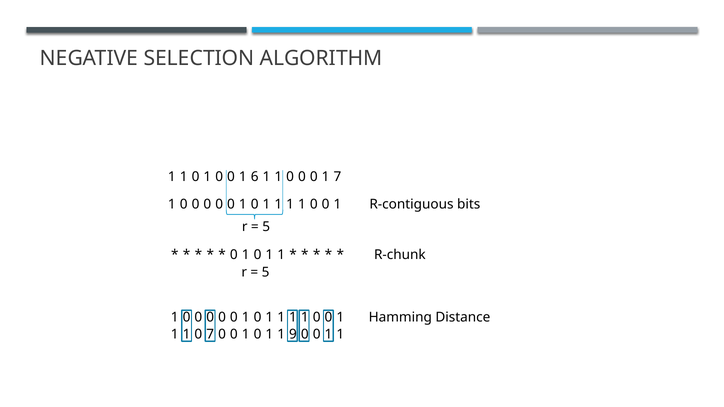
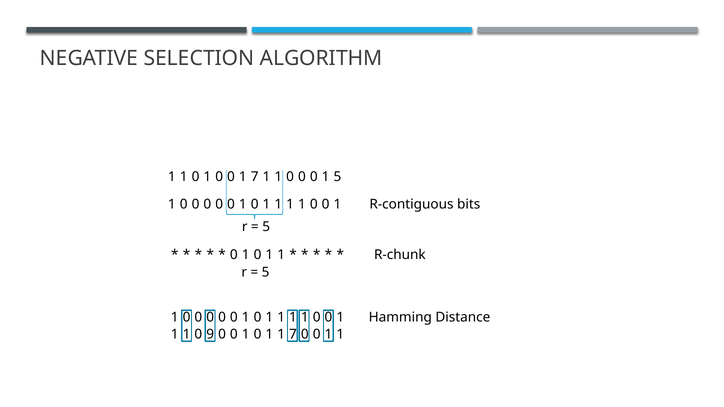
0 1 6: 6 -> 7
1 7: 7 -> 5
0 7: 7 -> 9
1 1 9: 9 -> 7
